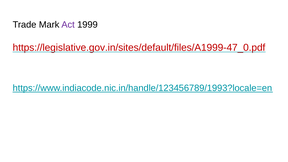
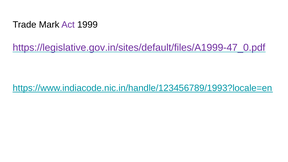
https://legislative.gov.in/sites/default/files/A1999-47_0.pdf colour: red -> purple
